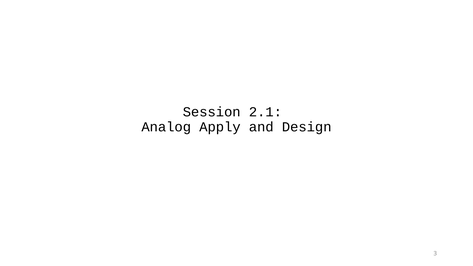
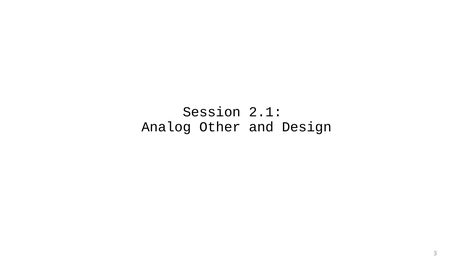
Apply: Apply -> Other
